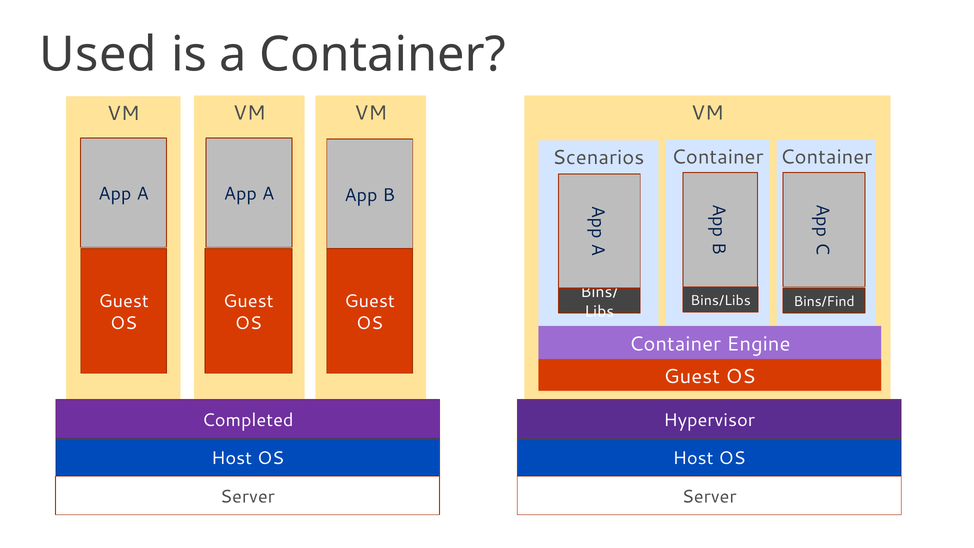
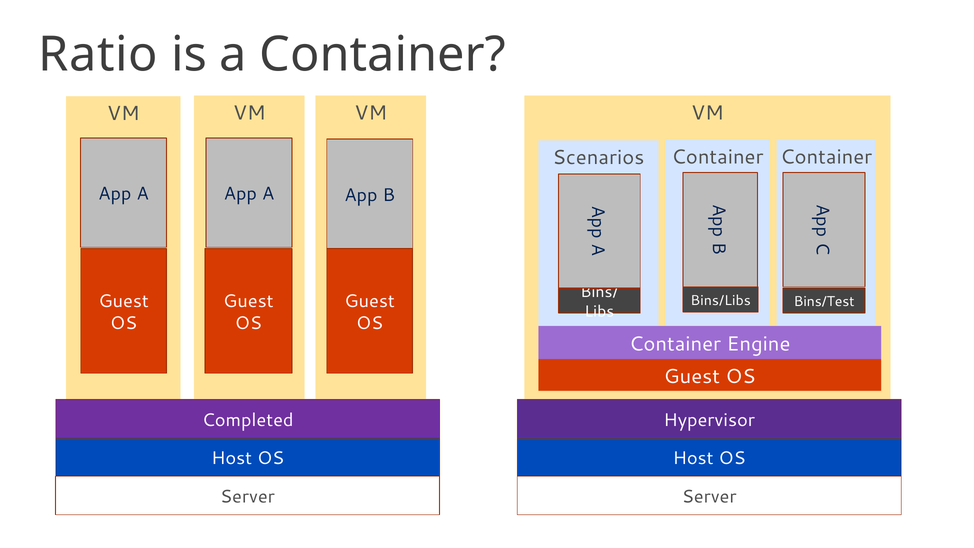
Used: Used -> Ratio
Bins/Find: Bins/Find -> Bins/Test
